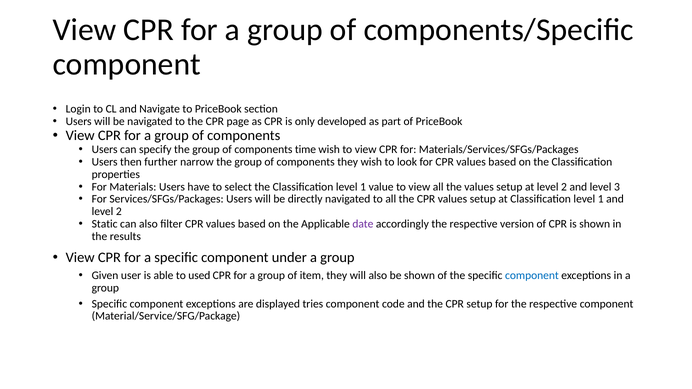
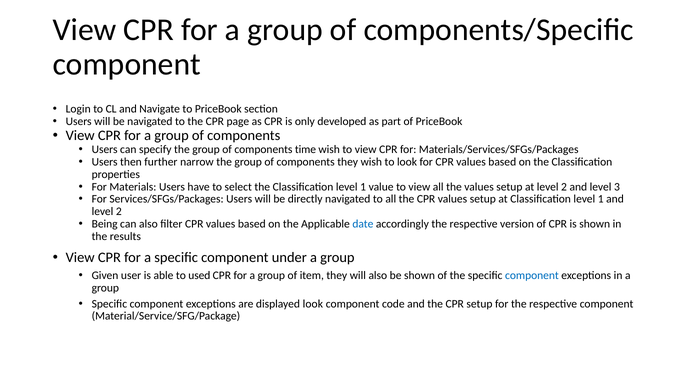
Static: Static -> Being
date colour: purple -> blue
displayed tries: tries -> look
